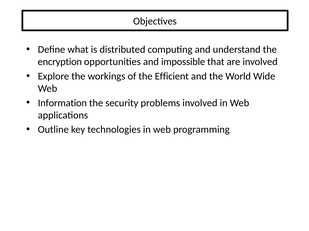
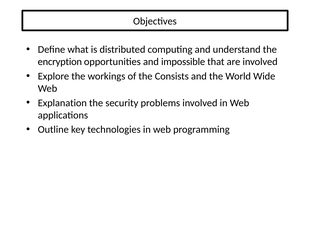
Efficient: Efficient -> Consists
Information: Information -> Explanation
